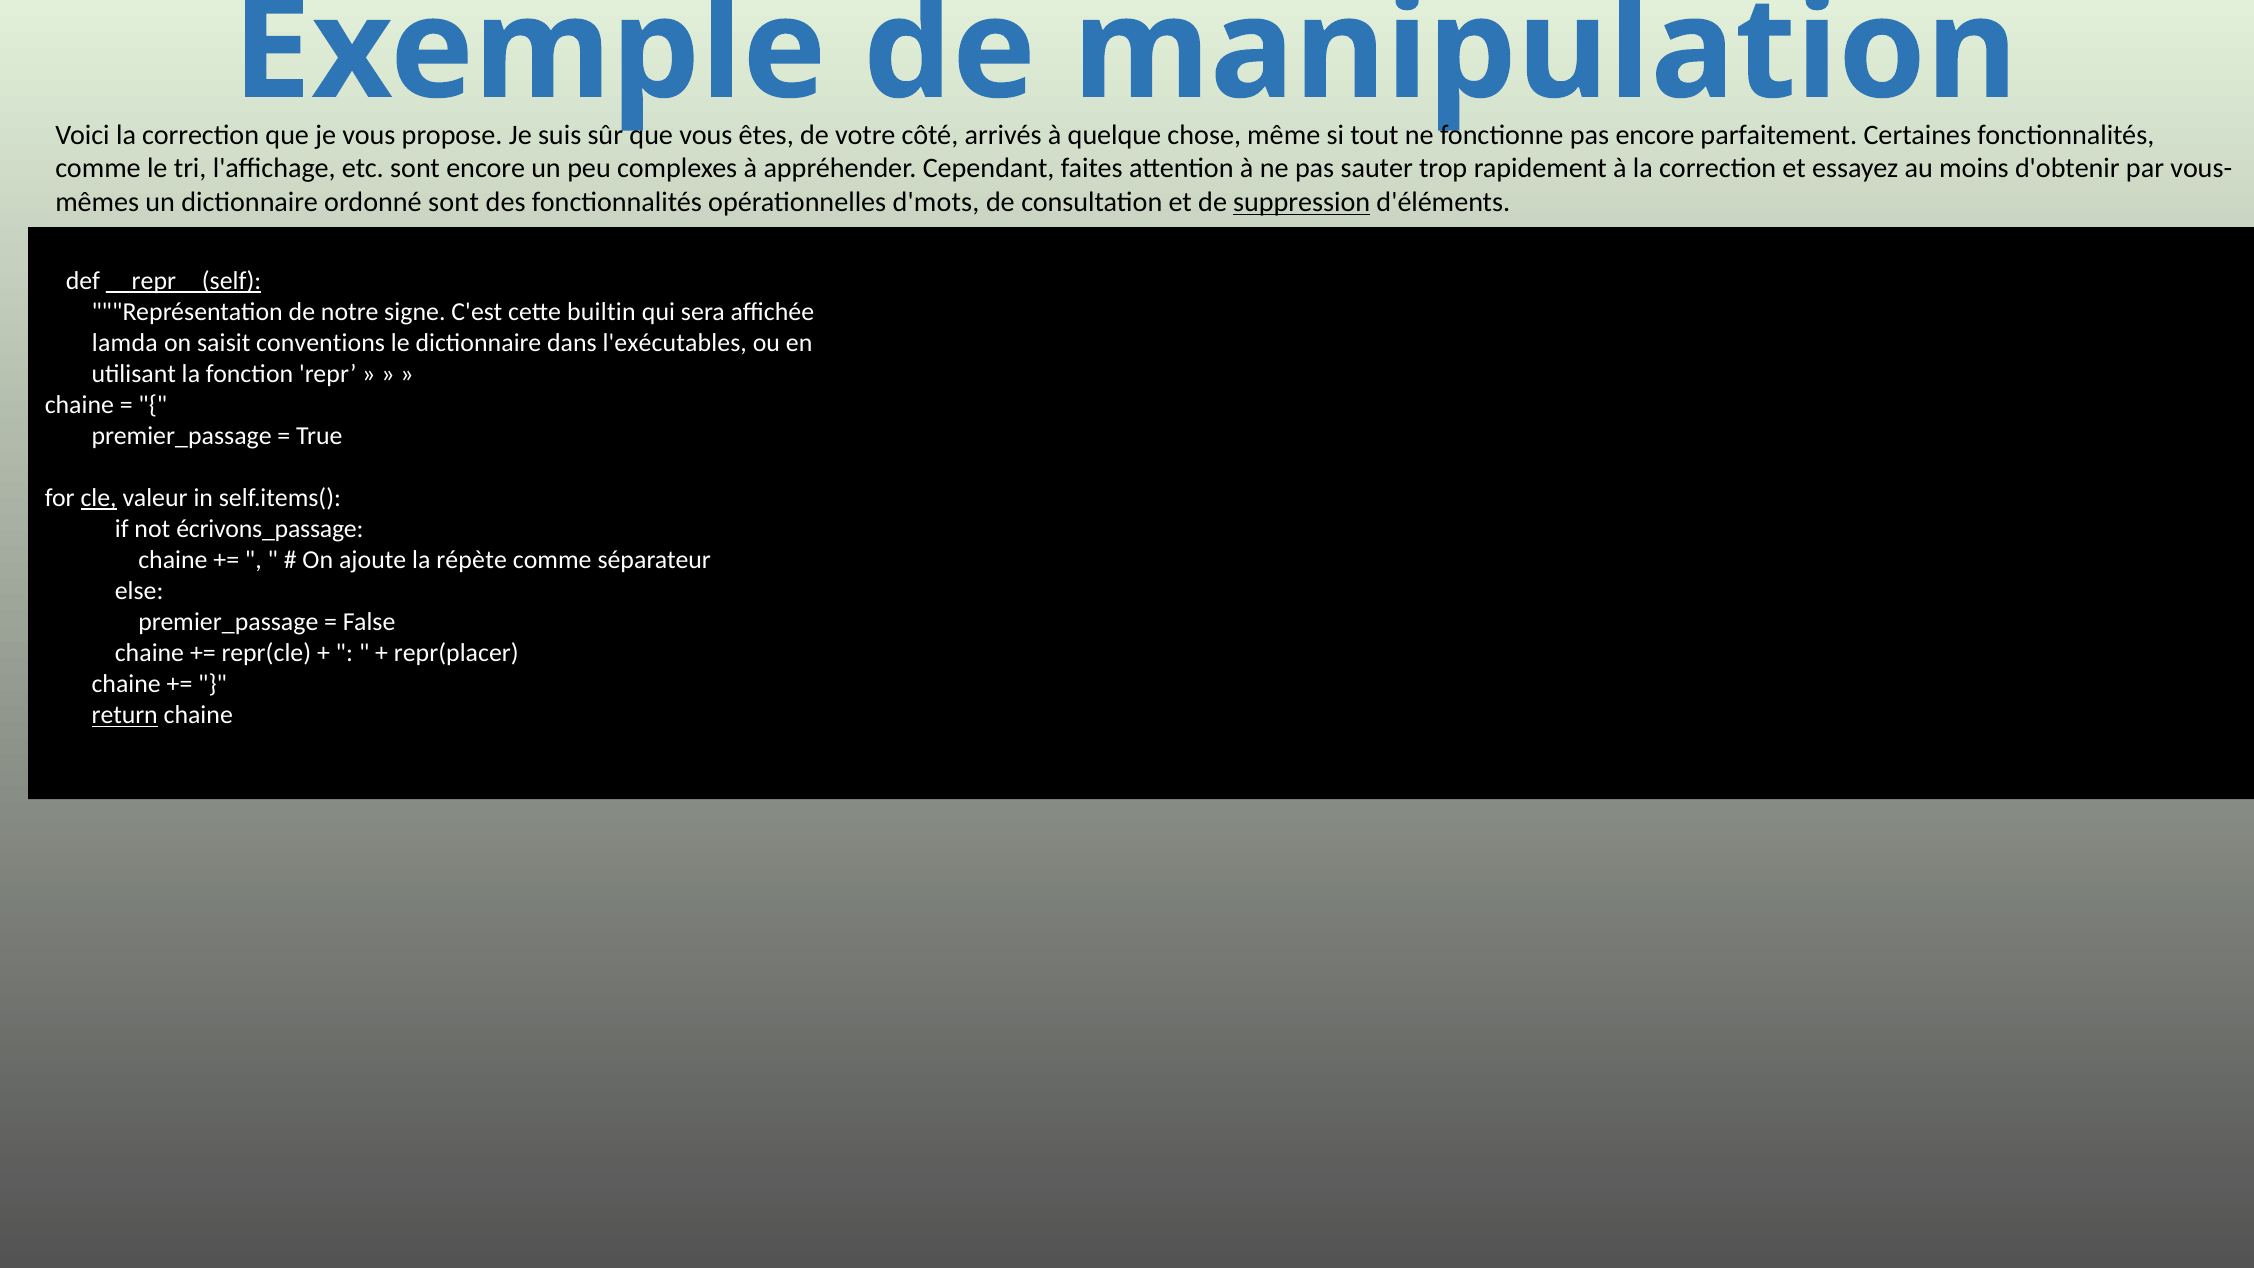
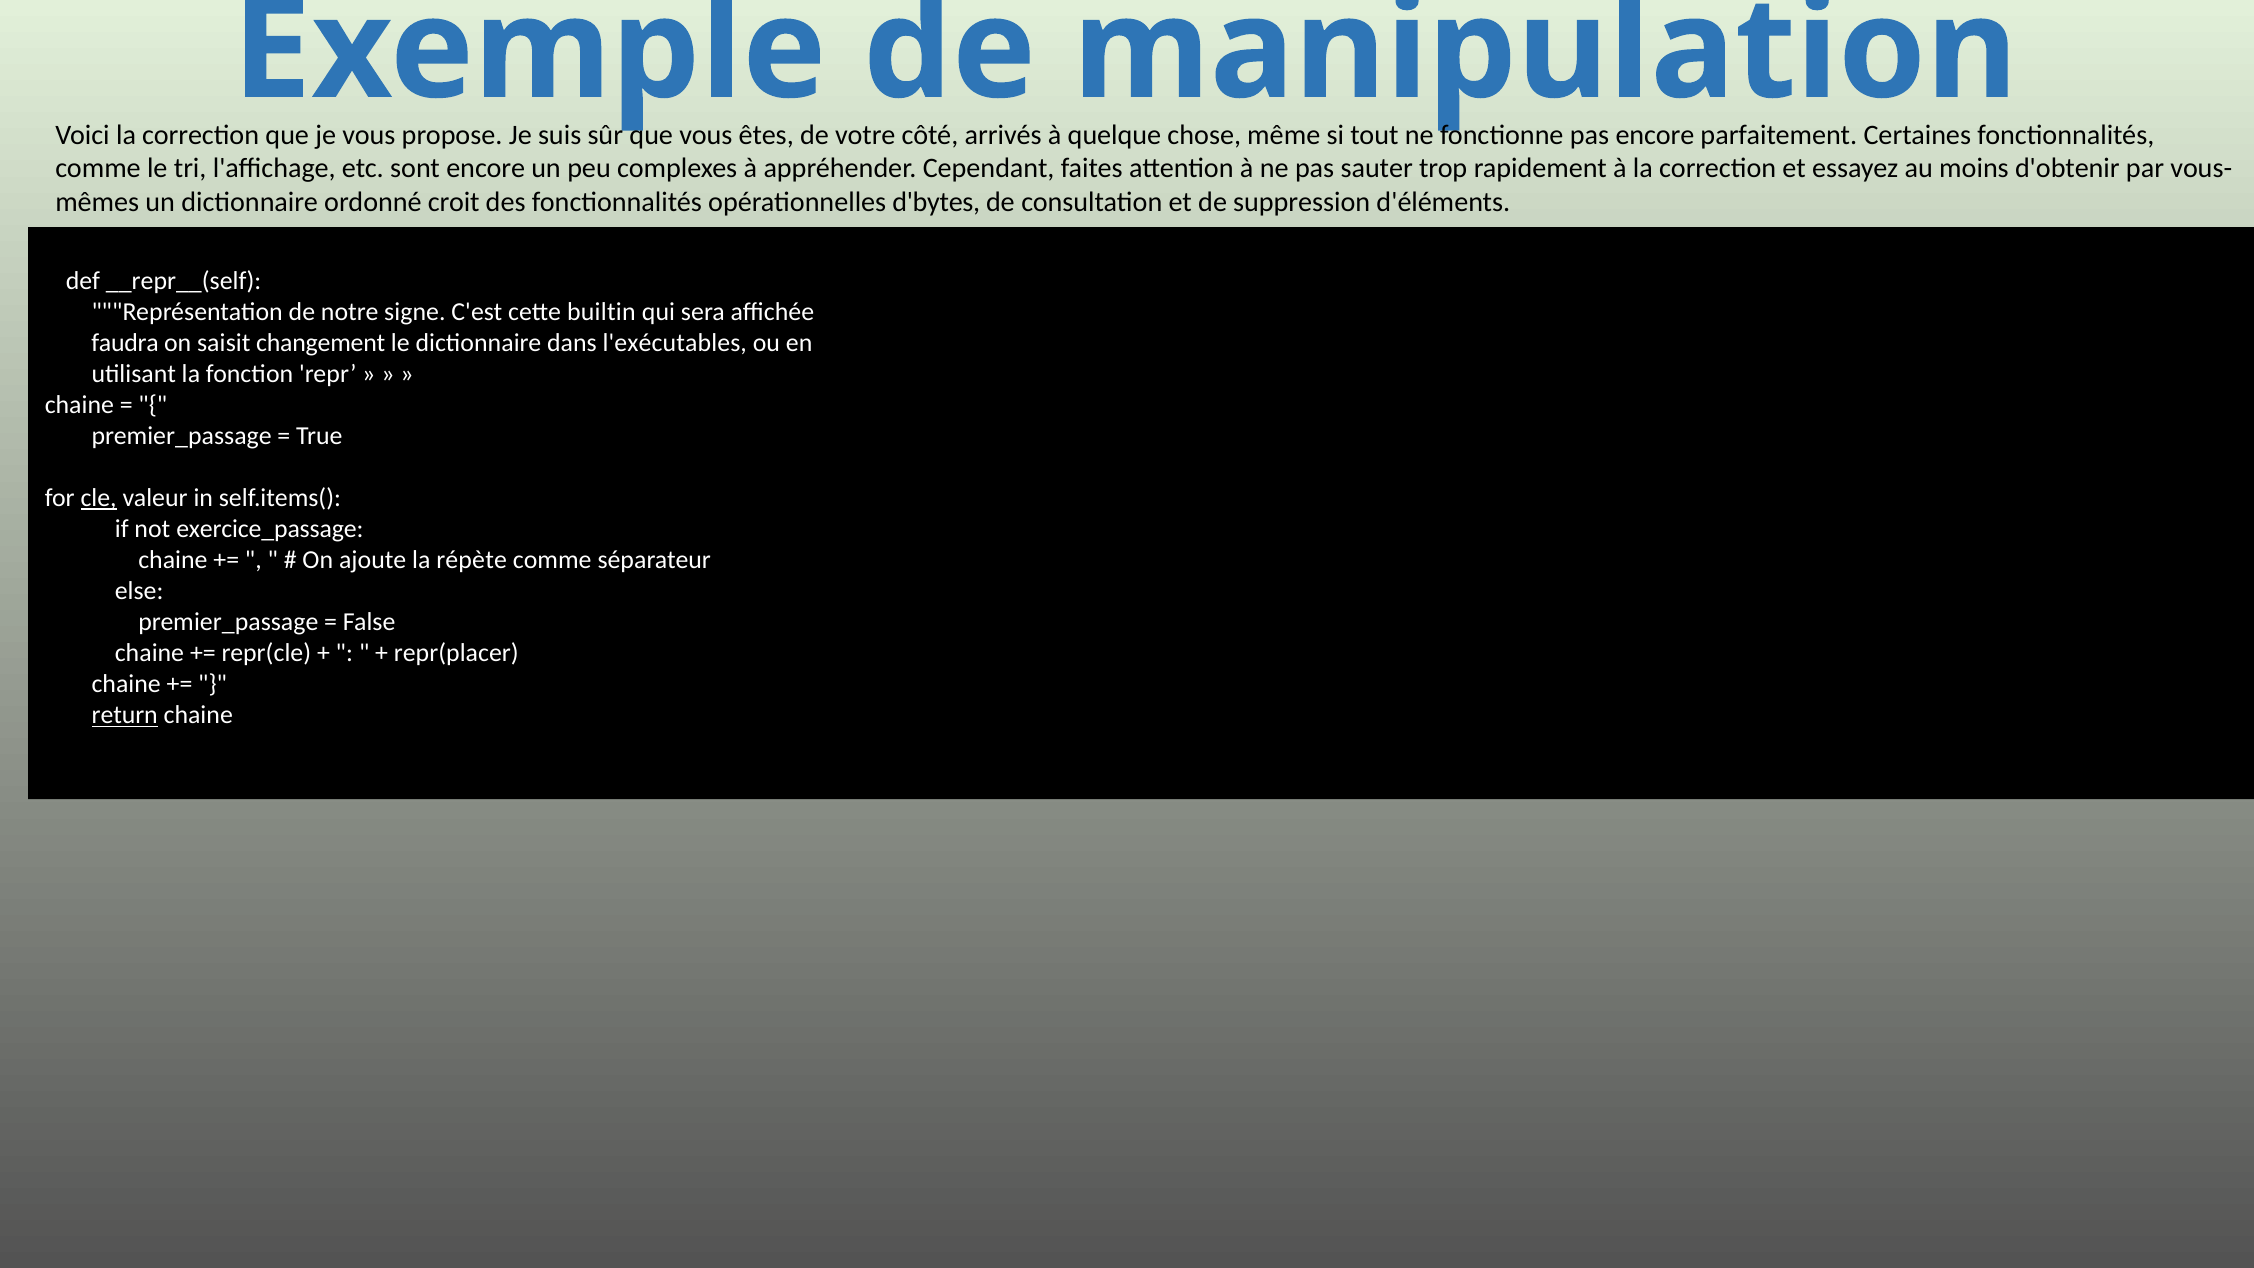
ordonné sont: sont -> croit
d'mots: d'mots -> d'bytes
suppression underline: present -> none
__repr__(self underline: present -> none
lamda: lamda -> faudra
conventions: conventions -> changement
écrivons_passage: écrivons_passage -> exercice_passage
